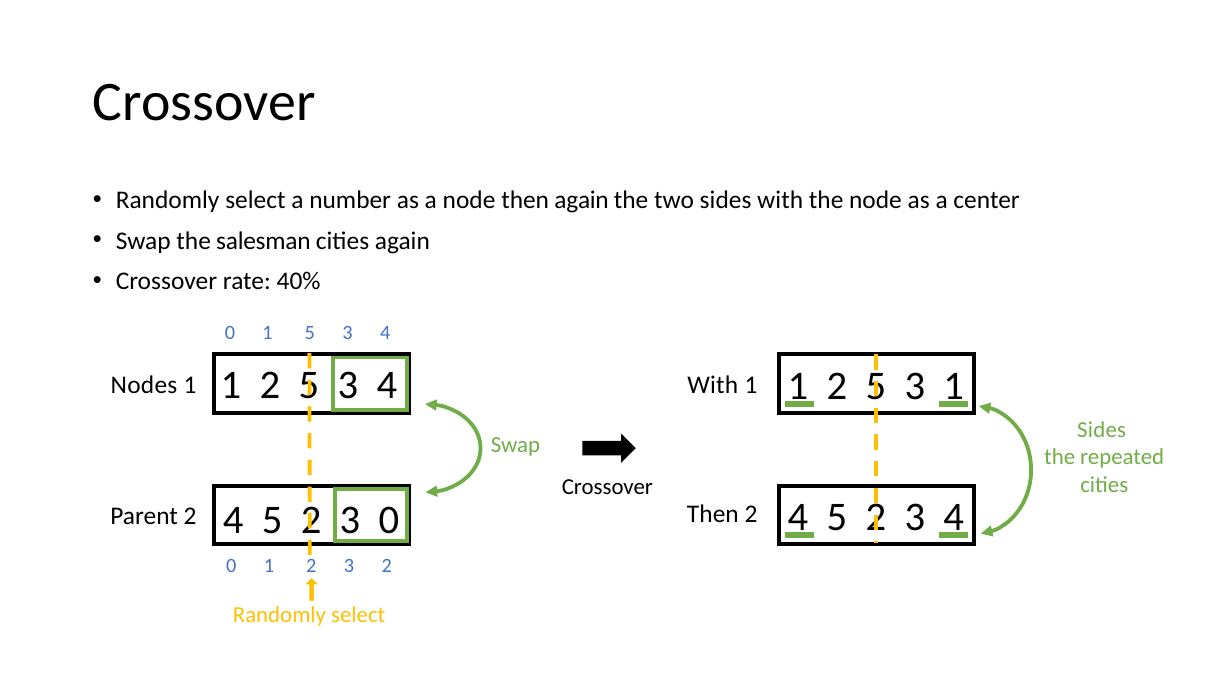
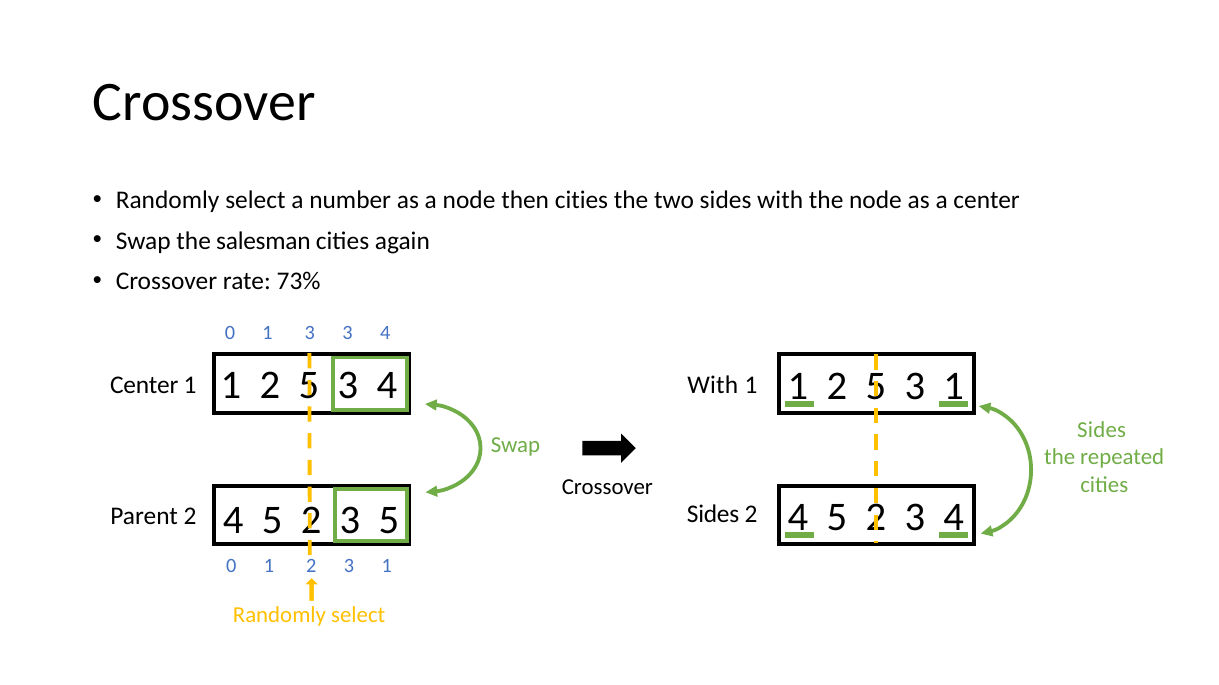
then again: again -> cities
40%: 40% -> 73%
1 5: 5 -> 3
Nodes at (144, 386): Nodes -> Center
3 0: 0 -> 5
Then at (713, 514): Then -> Sides
2 3 2: 2 -> 1
